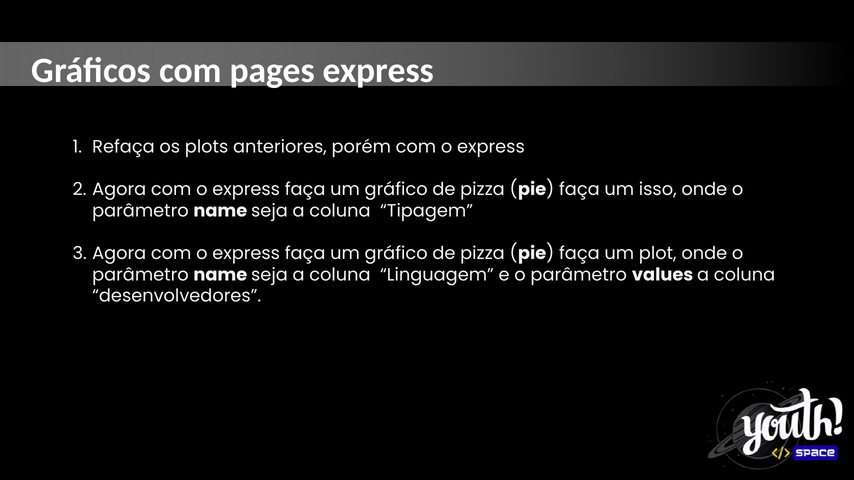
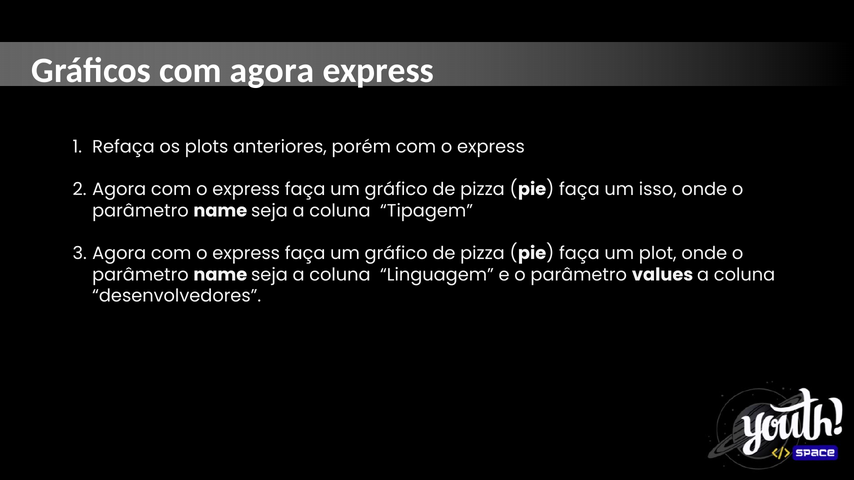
com pages: pages -> agora
